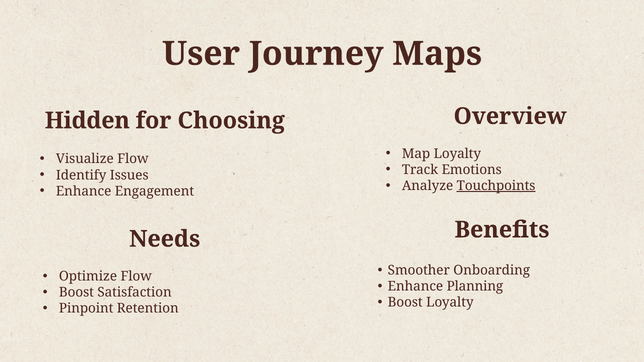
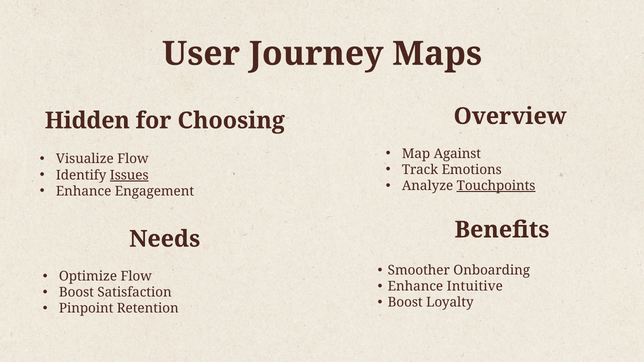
Map Loyalty: Loyalty -> Against
Issues underline: none -> present
Planning: Planning -> Intuitive
